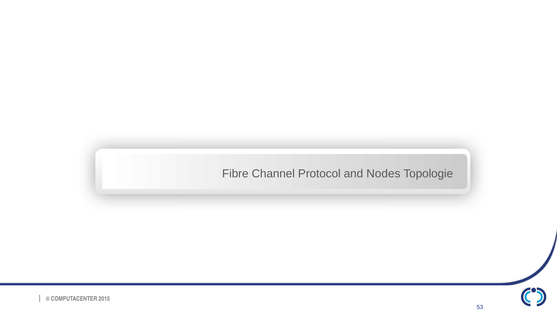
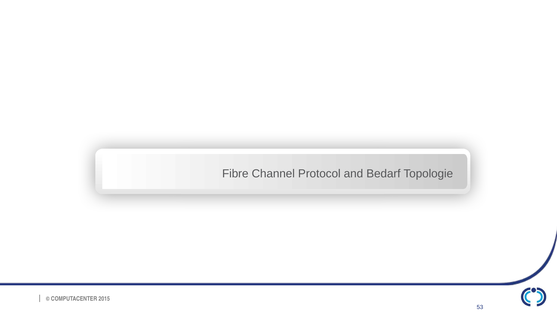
Nodes: Nodes -> Bedarf
